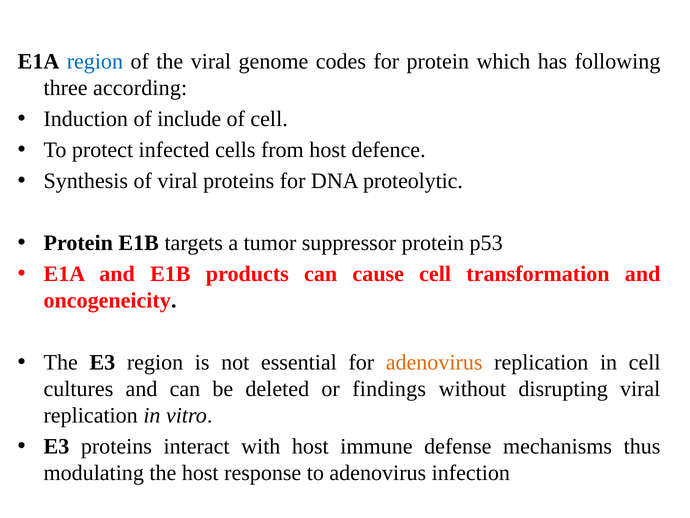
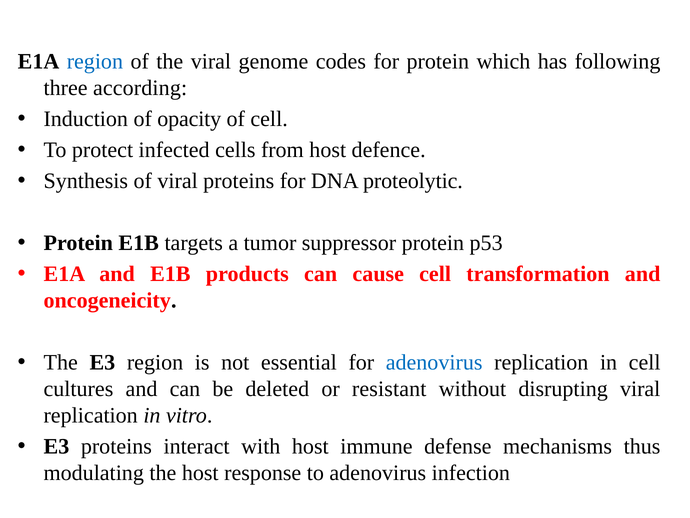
include: include -> opacity
adenovirus at (434, 362) colour: orange -> blue
findings: findings -> resistant
